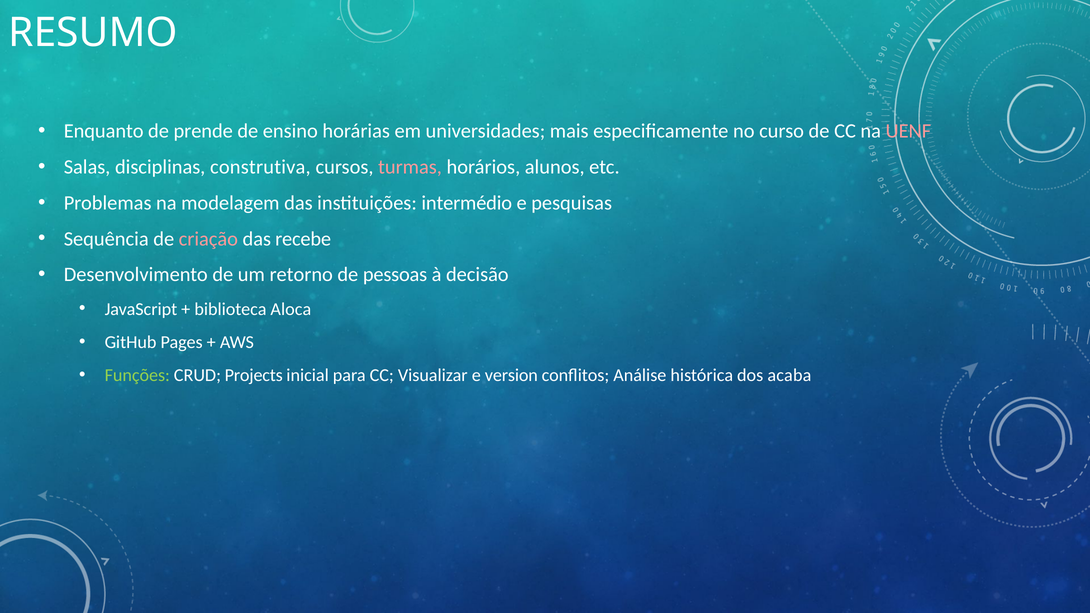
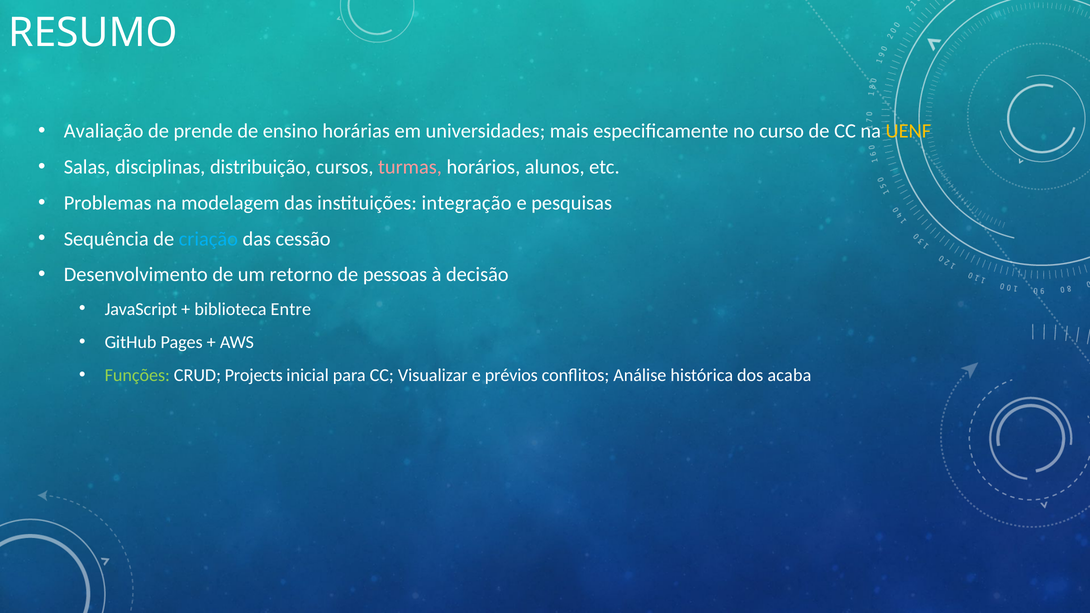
Enquanto: Enquanto -> Avaliação
UENF colour: pink -> yellow
construtiva: construtiva -> distribuição
intermédio: intermédio -> integração
criação colour: pink -> light blue
recebe: recebe -> cessão
Aloca: Aloca -> Entre
version: version -> prévios
